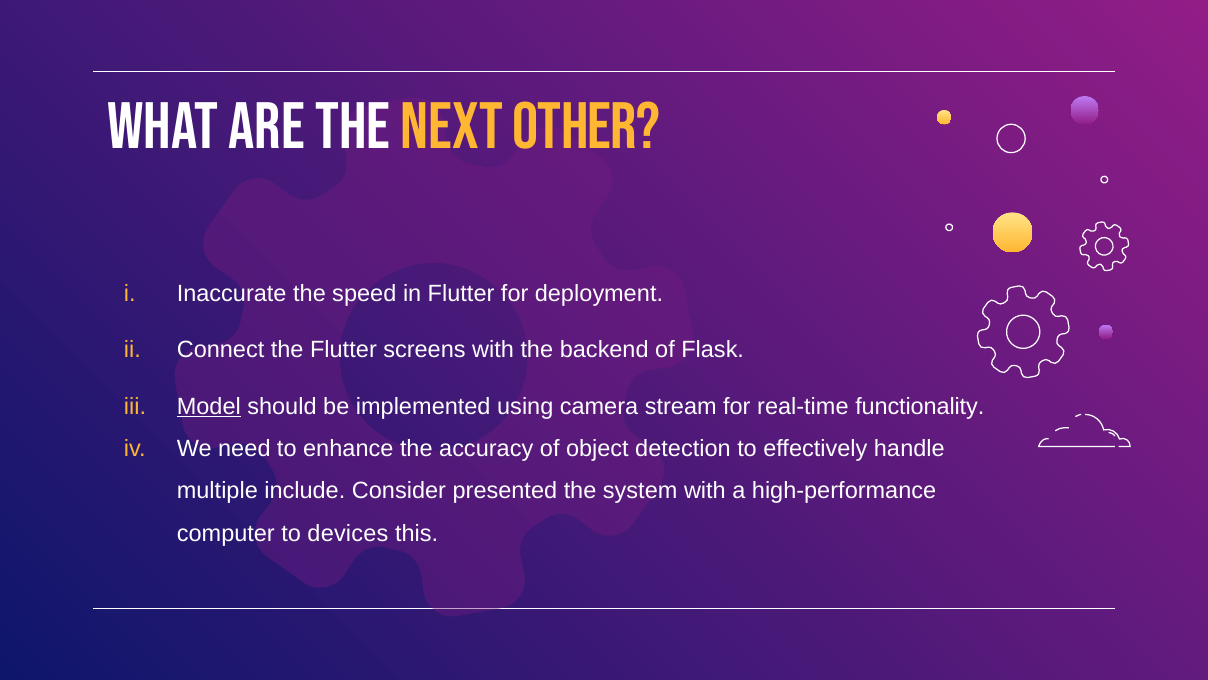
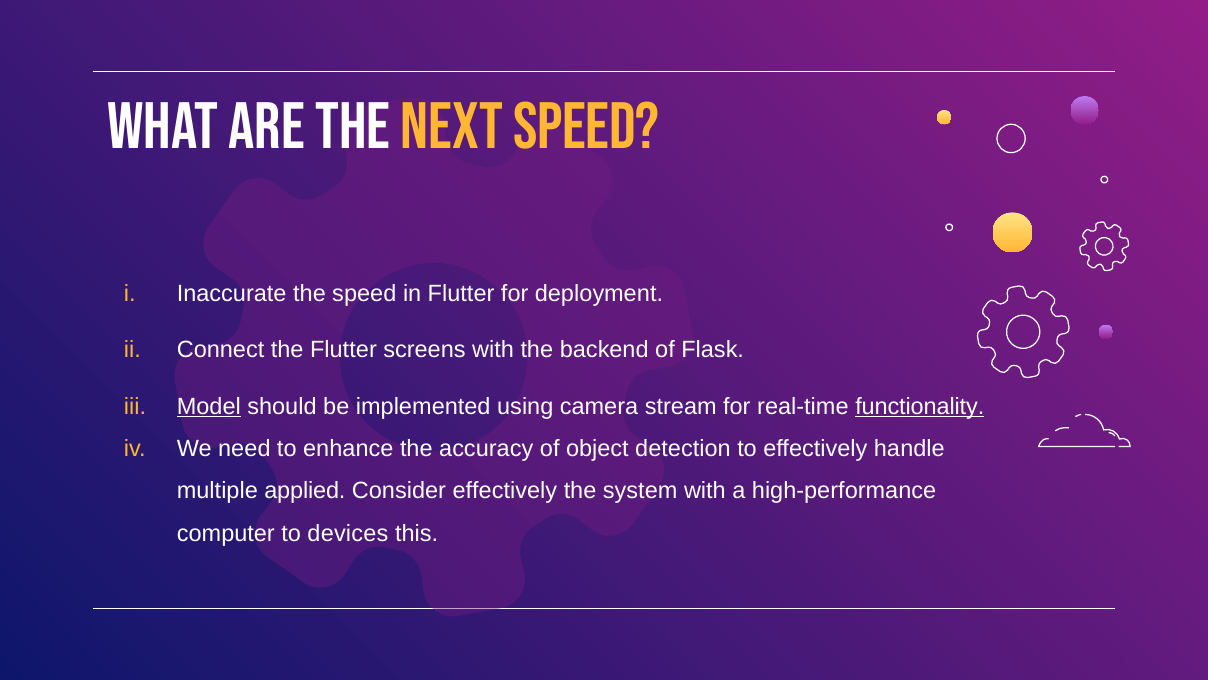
next other: other -> speed
functionality underline: none -> present
include: include -> applied
Consider presented: presented -> effectively
